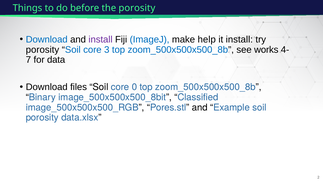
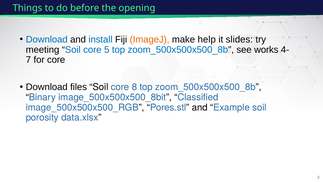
the porosity: porosity -> opening
install at (101, 39) colour: purple -> blue
ImageJ colour: blue -> orange
it install: install -> slides
porosity at (42, 50): porosity -> meeting
3: 3 -> 5
for data: data -> core
0: 0 -> 8
